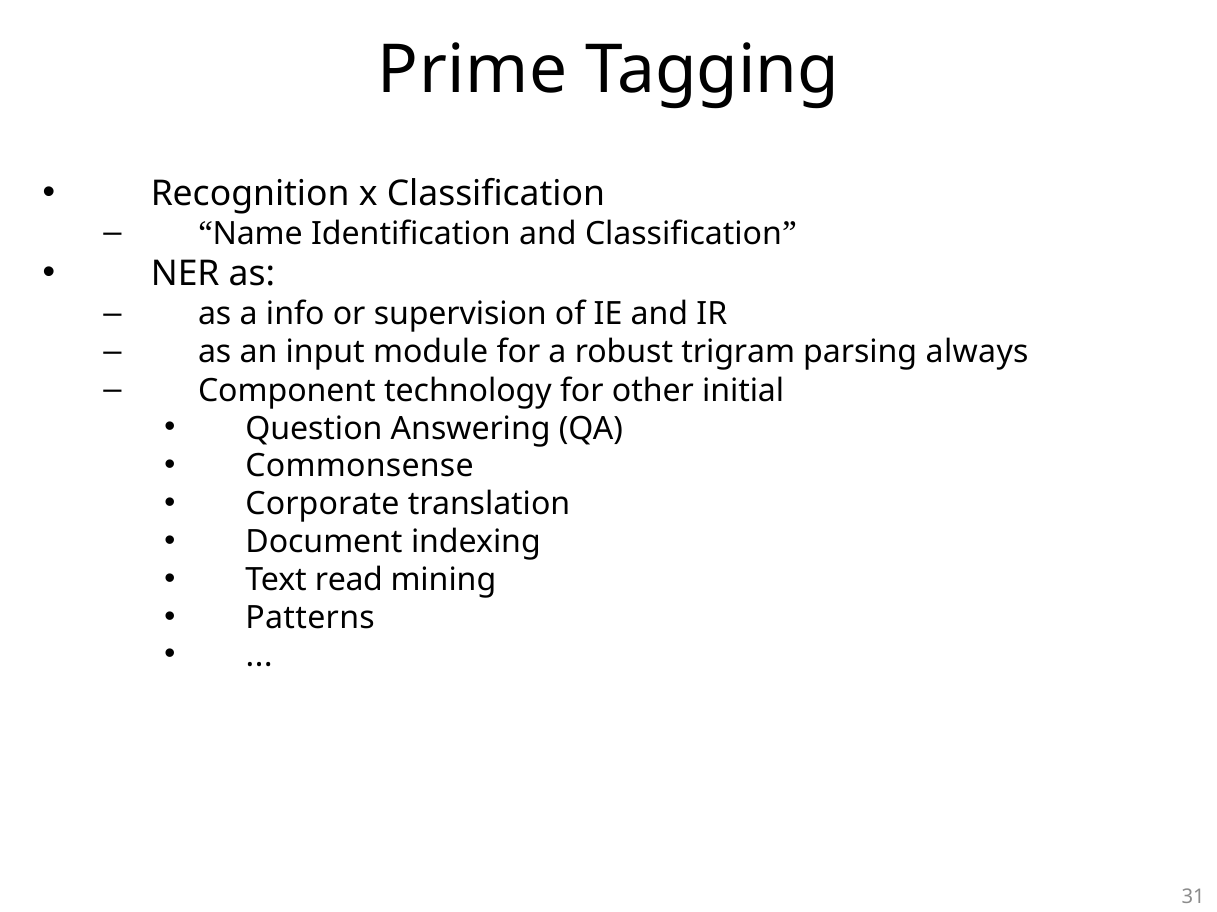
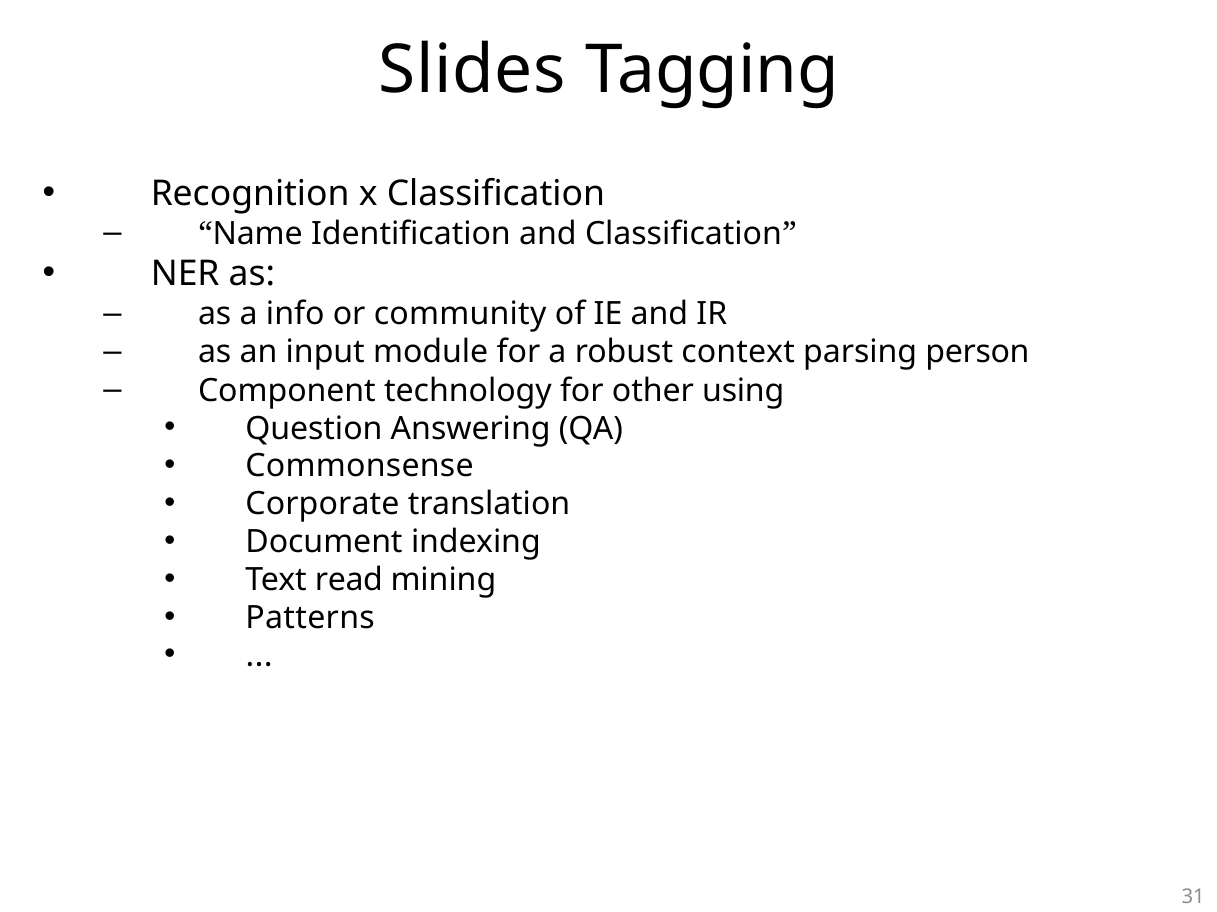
Prime: Prime -> Slides
supervision: supervision -> community
trigram: trigram -> context
always: always -> person
initial: initial -> using
